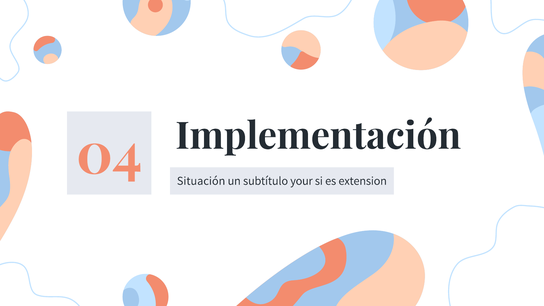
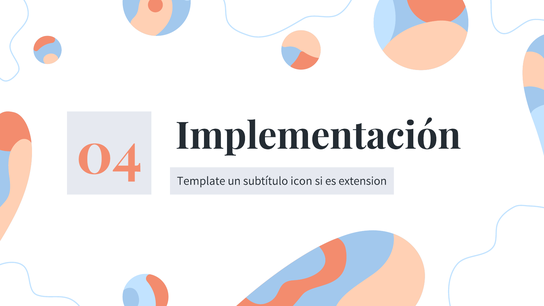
Situación: Situación -> Template
your: your -> icon
